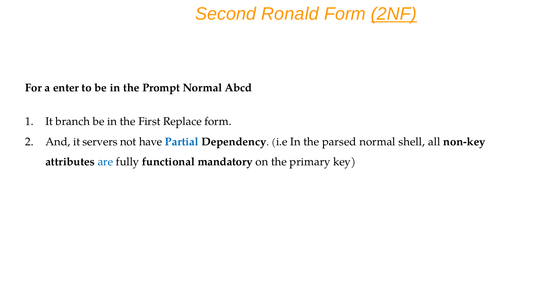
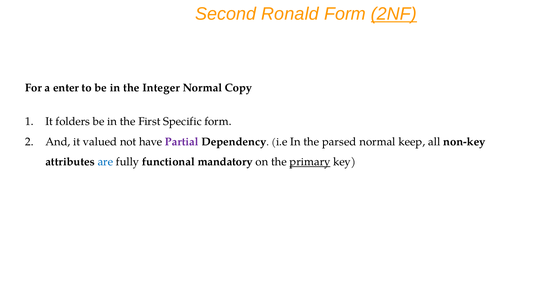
Prompt: Prompt -> Integer
Abcd: Abcd -> Copy
branch: branch -> folders
Replace: Replace -> Specific
servers: servers -> valued
Partial colour: blue -> purple
shell: shell -> keep
primary underline: none -> present
